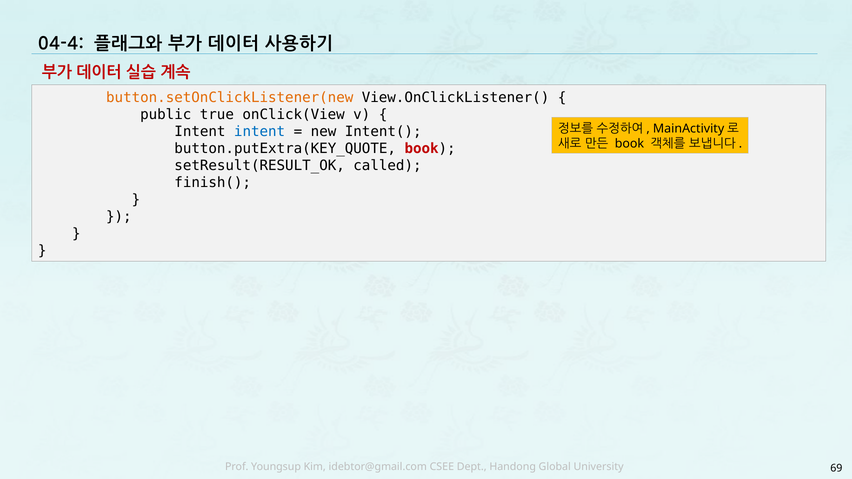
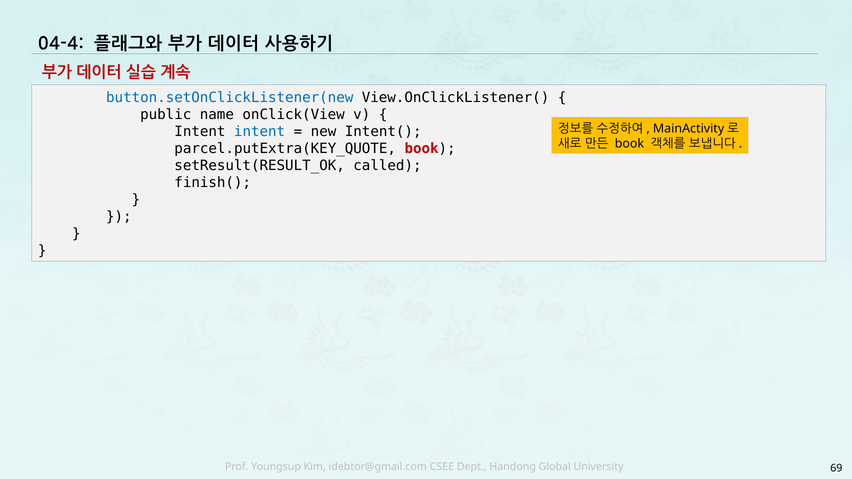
button.setOnClickListener(new colour: orange -> blue
true: true -> name
button.putExtra(KEY_QUOTE: button.putExtra(KEY_QUOTE -> parcel.putExtra(KEY_QUOTE
